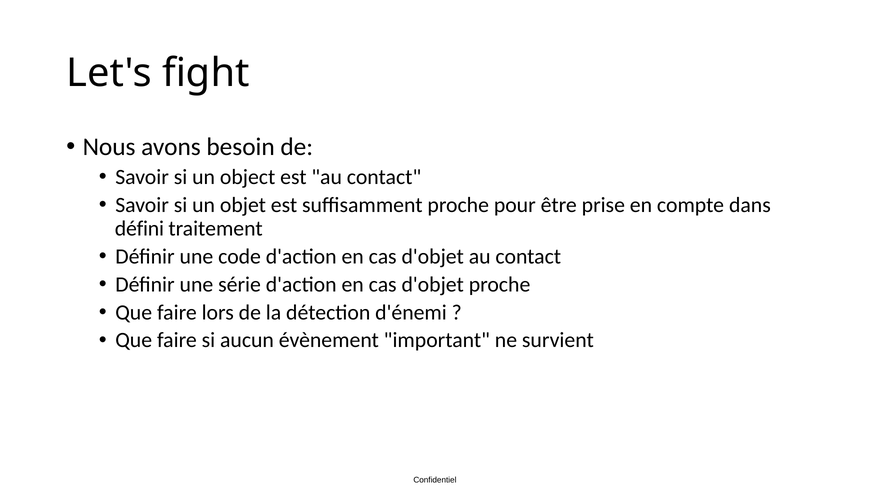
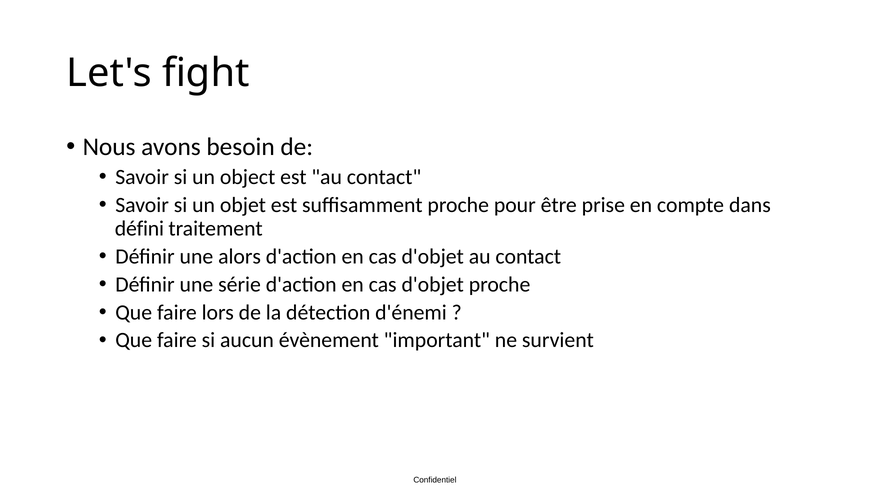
code: code -> alors
